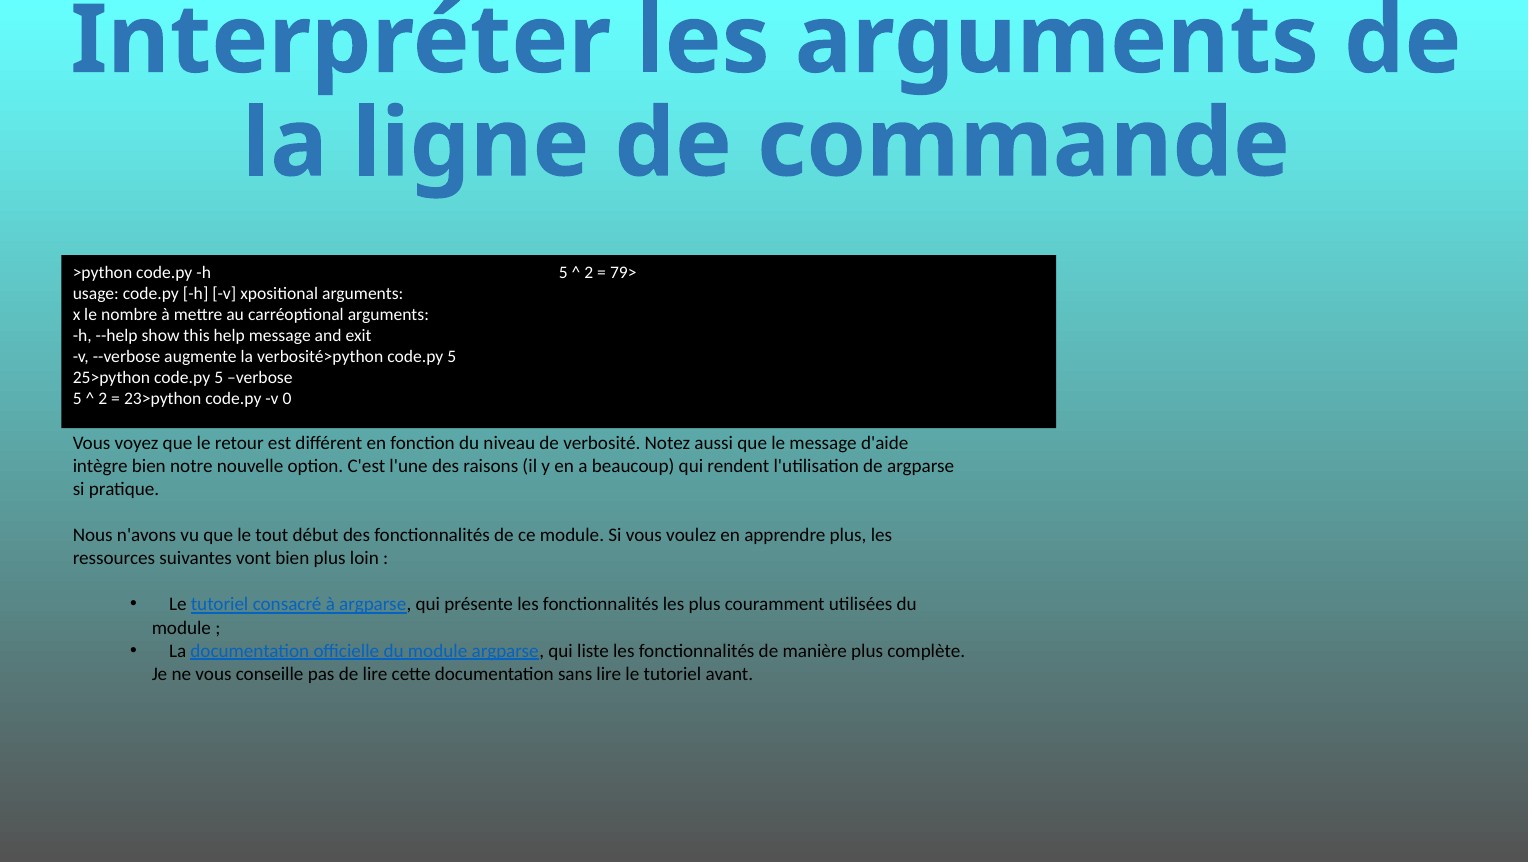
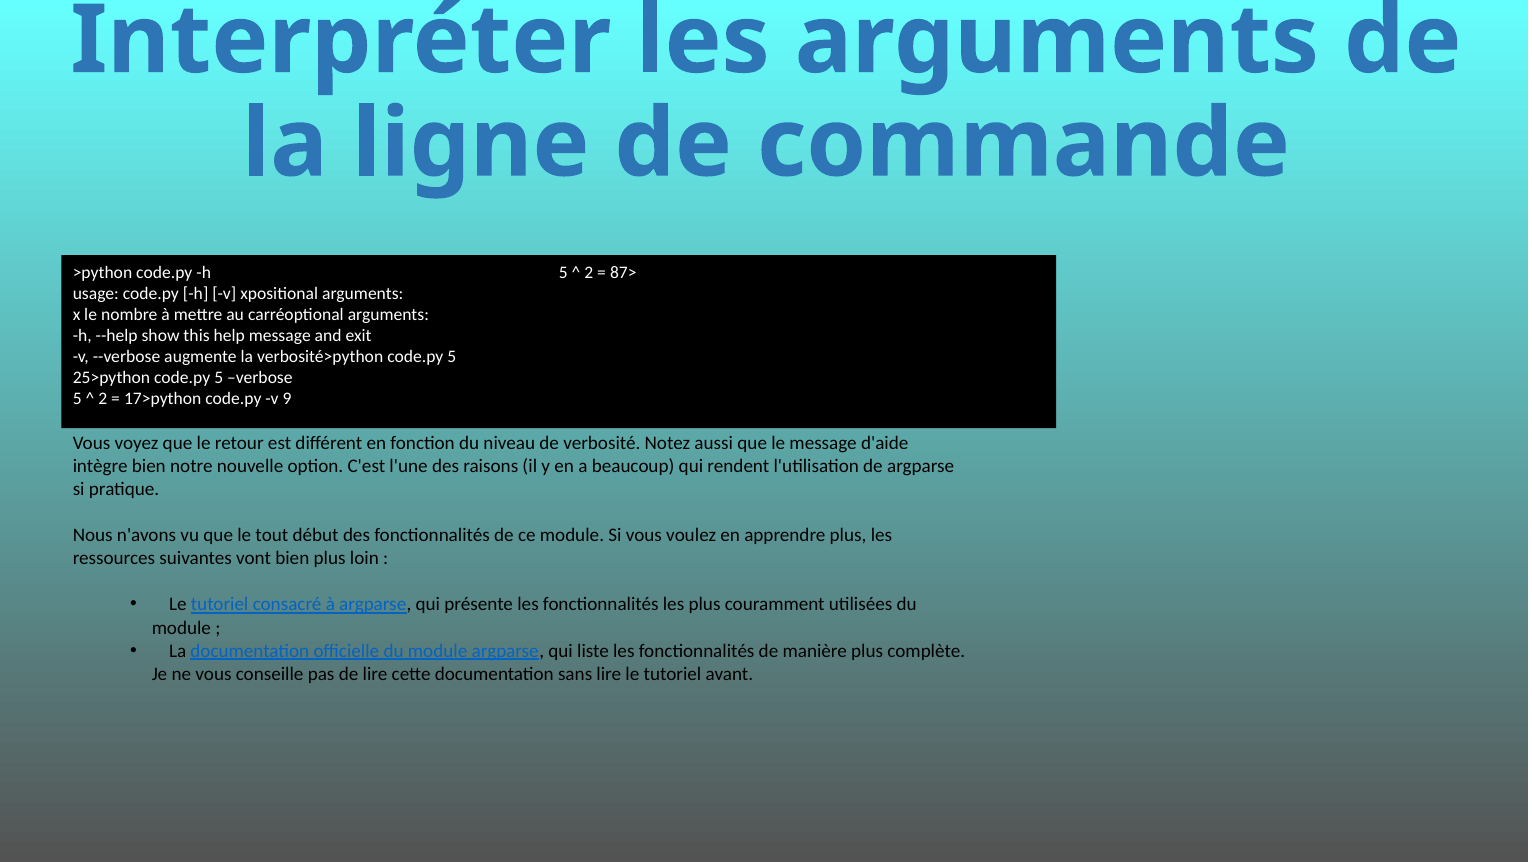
79>: 79> -> 87>
23>python: 23>python -> 17>python
0: 0 -> 9
